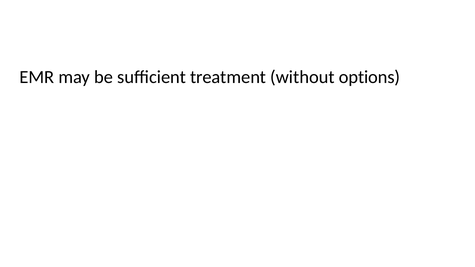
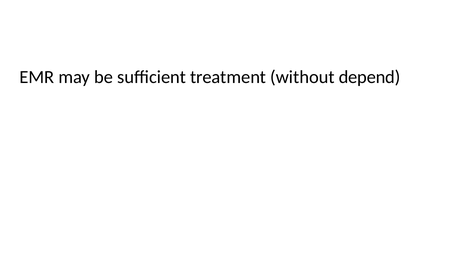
options: options -> depend
